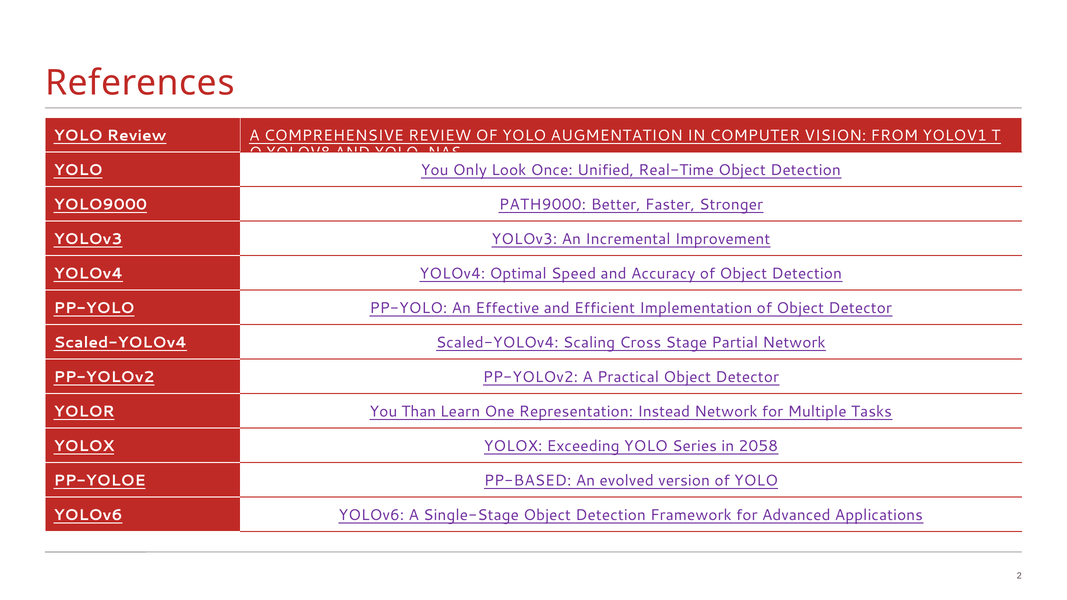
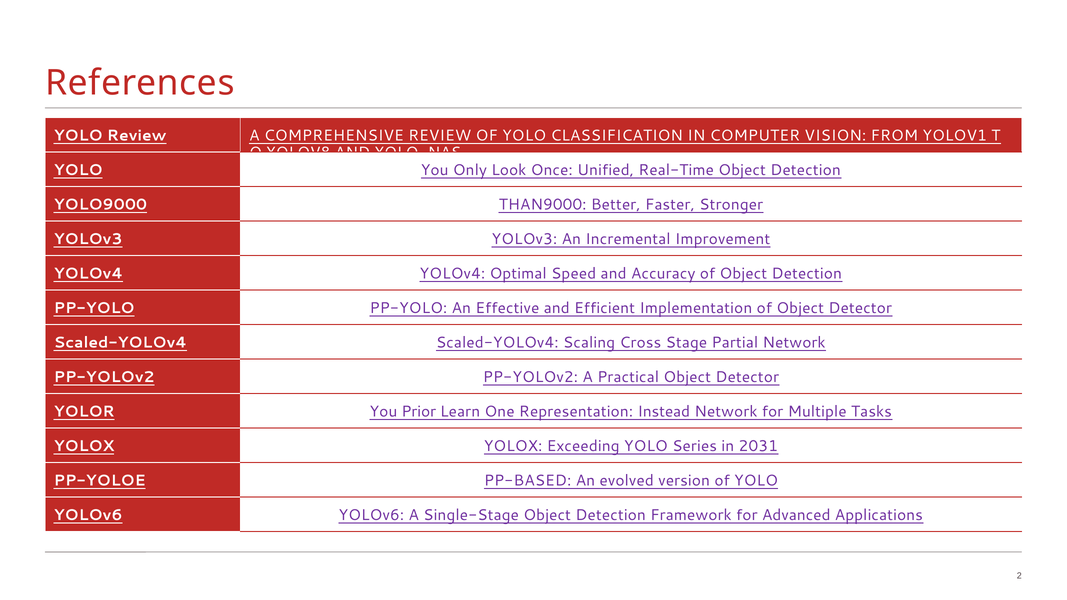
AUGMENTATION: AUGMENTATION -> CLASSIFICATION
PATH9000: PATH9000 -> THAN9000
Than: Than -> Prior
2058: 2058 -> 2031
